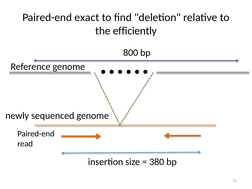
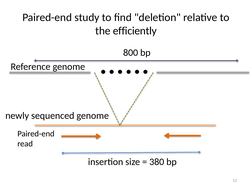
exact: exact -> study
